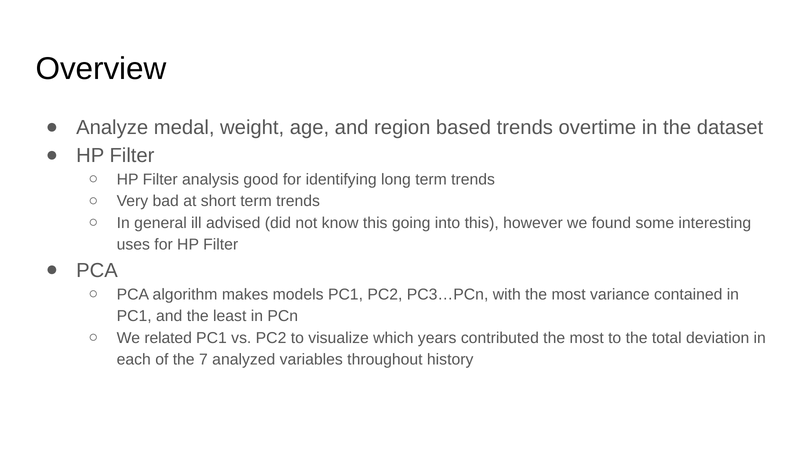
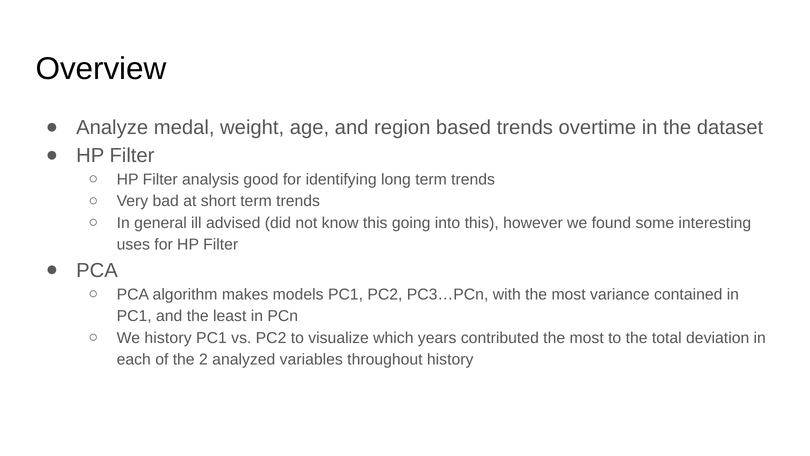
We related: related -> history
7: 7 -> 2
